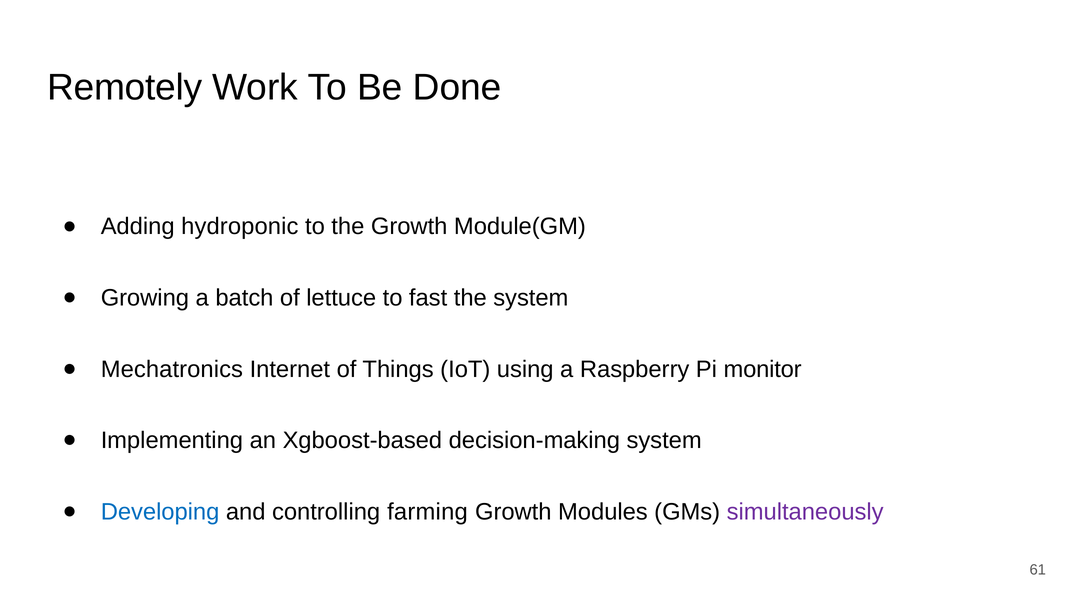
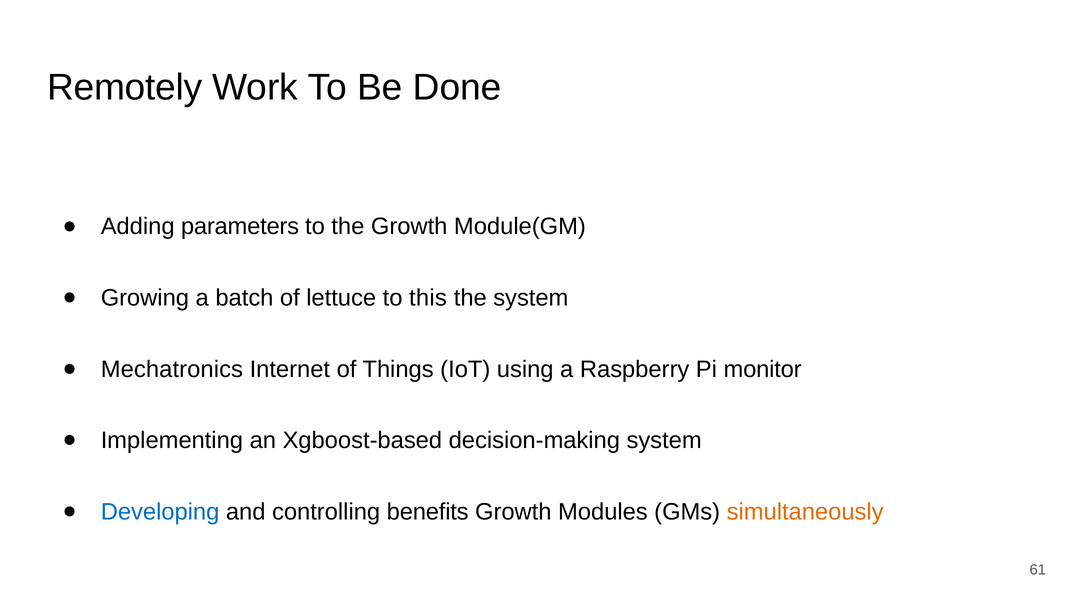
hydroponic: hydroponic -> parameters
fast: fast -> this
farming: farming -> benefits
simultaneously colour: purple -> orange
